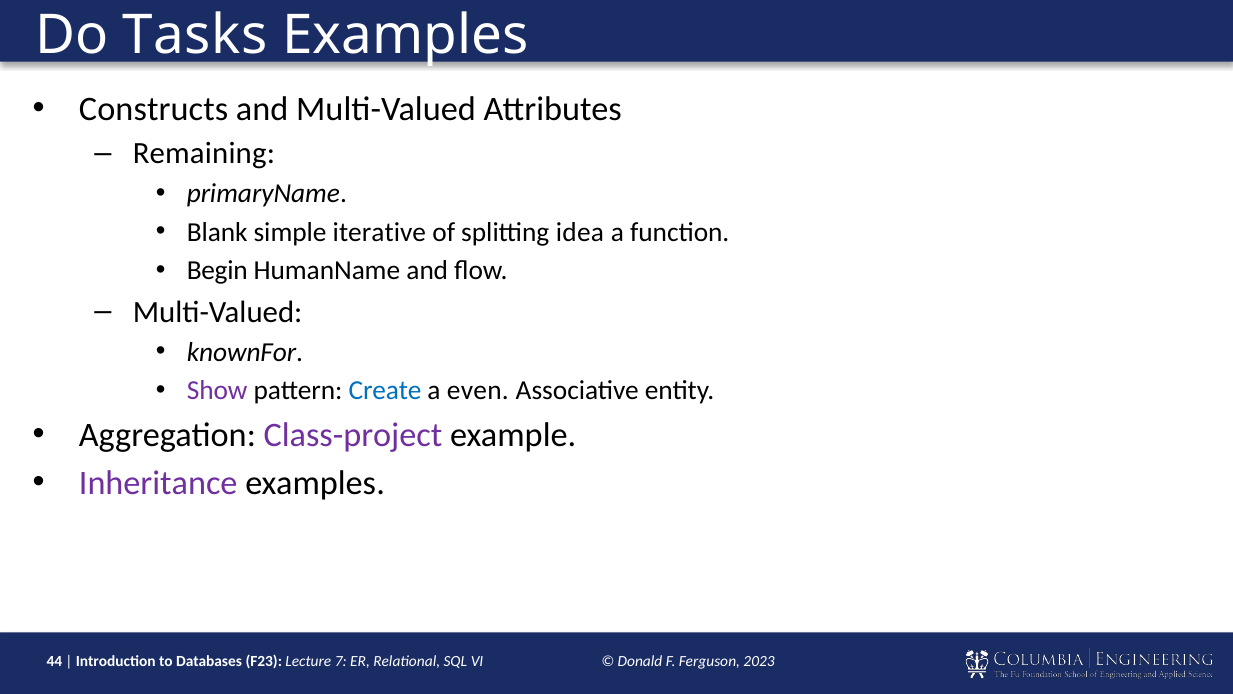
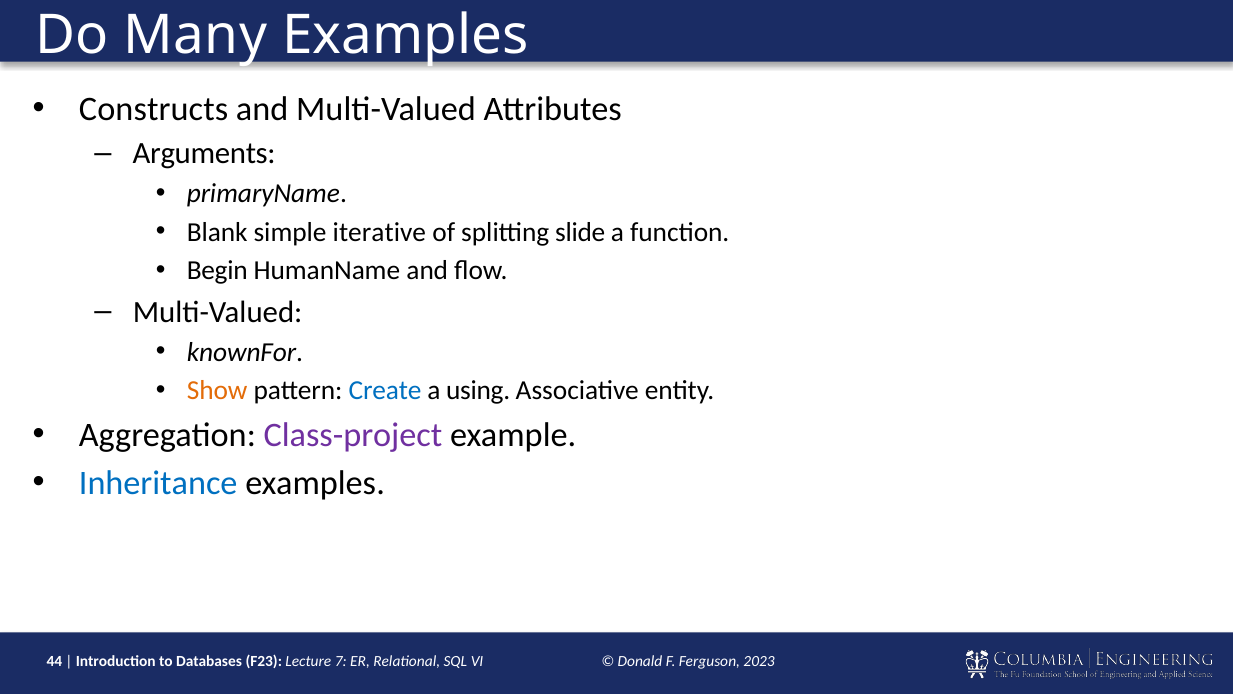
Tasks: Tasks -> Many
Remaining: Remaining -> Arguments
idea: idea -> slide
Show colour: purple -> orange
even: even -> using
Inheritance colour: purple -> blue
